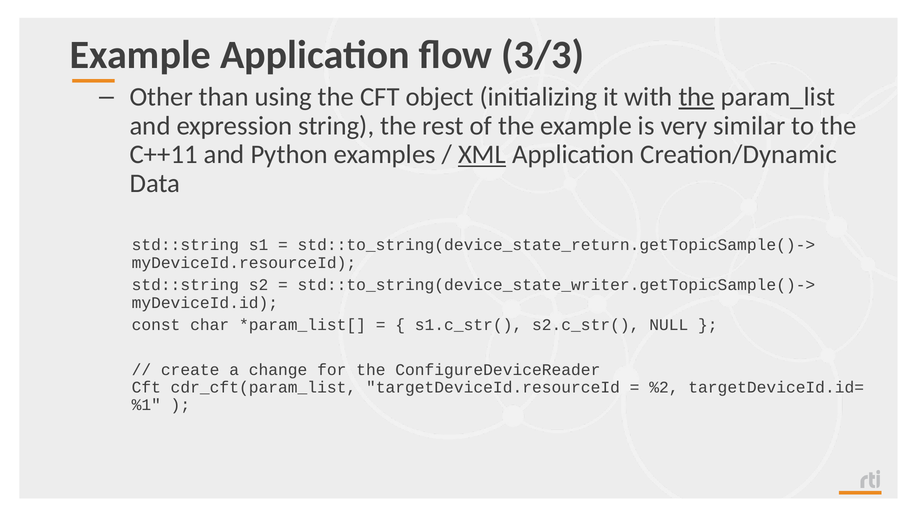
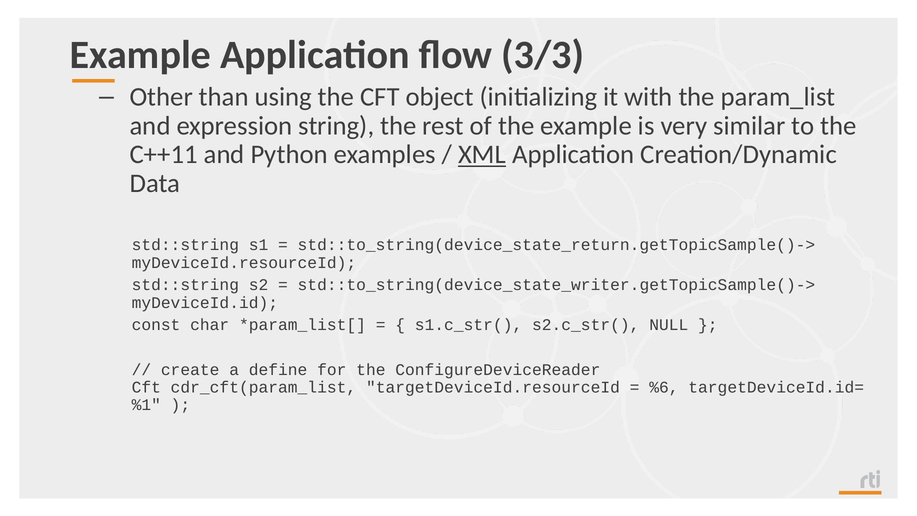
the at (697, 97) underline: present -> none
change: change -> define
%2: %2 -> %6
